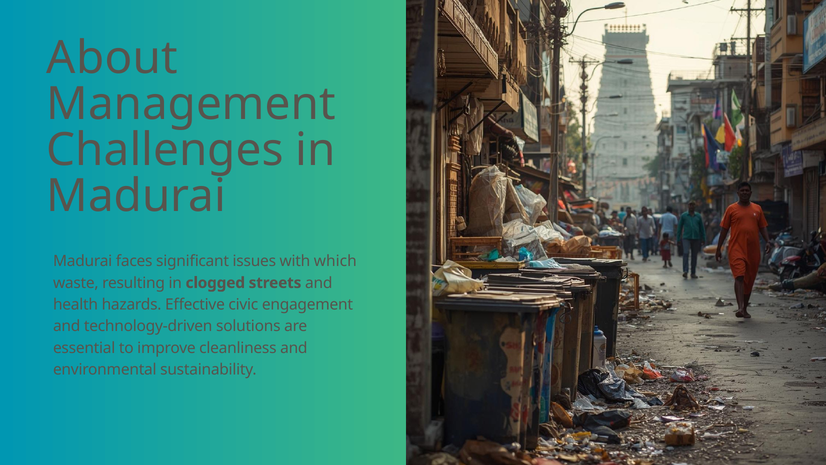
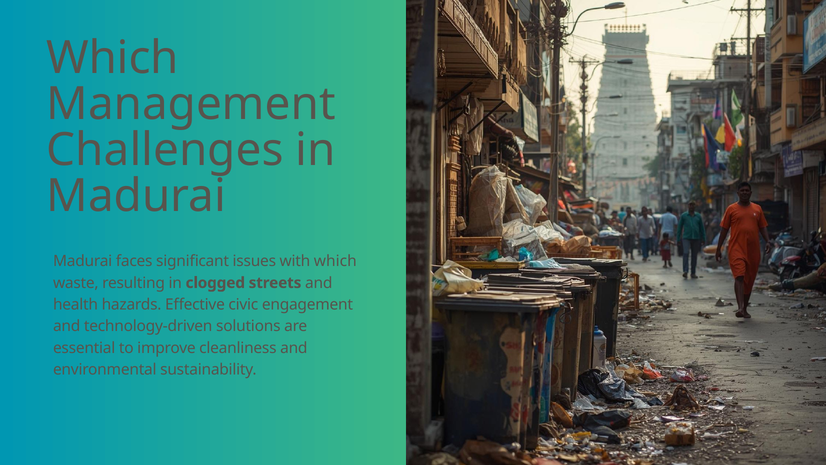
About at (112, 58): About -> Which
